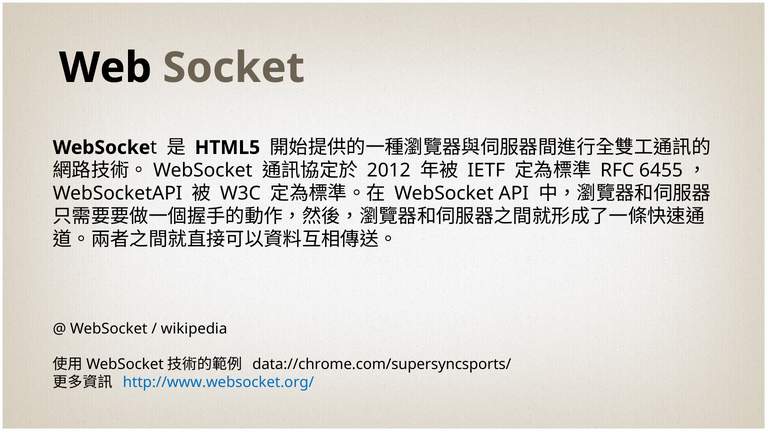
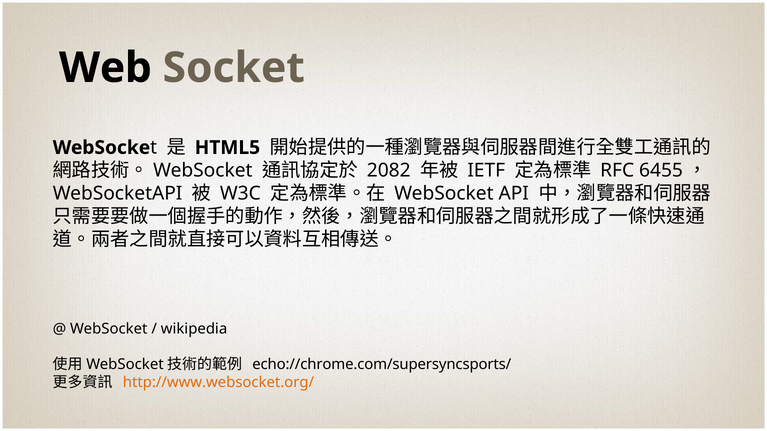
2012: 2012 -> 2082
data://chrome.com/supersyncsports/: data://chrome.com/supersyncsports/ -> echo://chrome.com/supersyncsports/
http://www.websocket.org/ colour: blue -> orange
